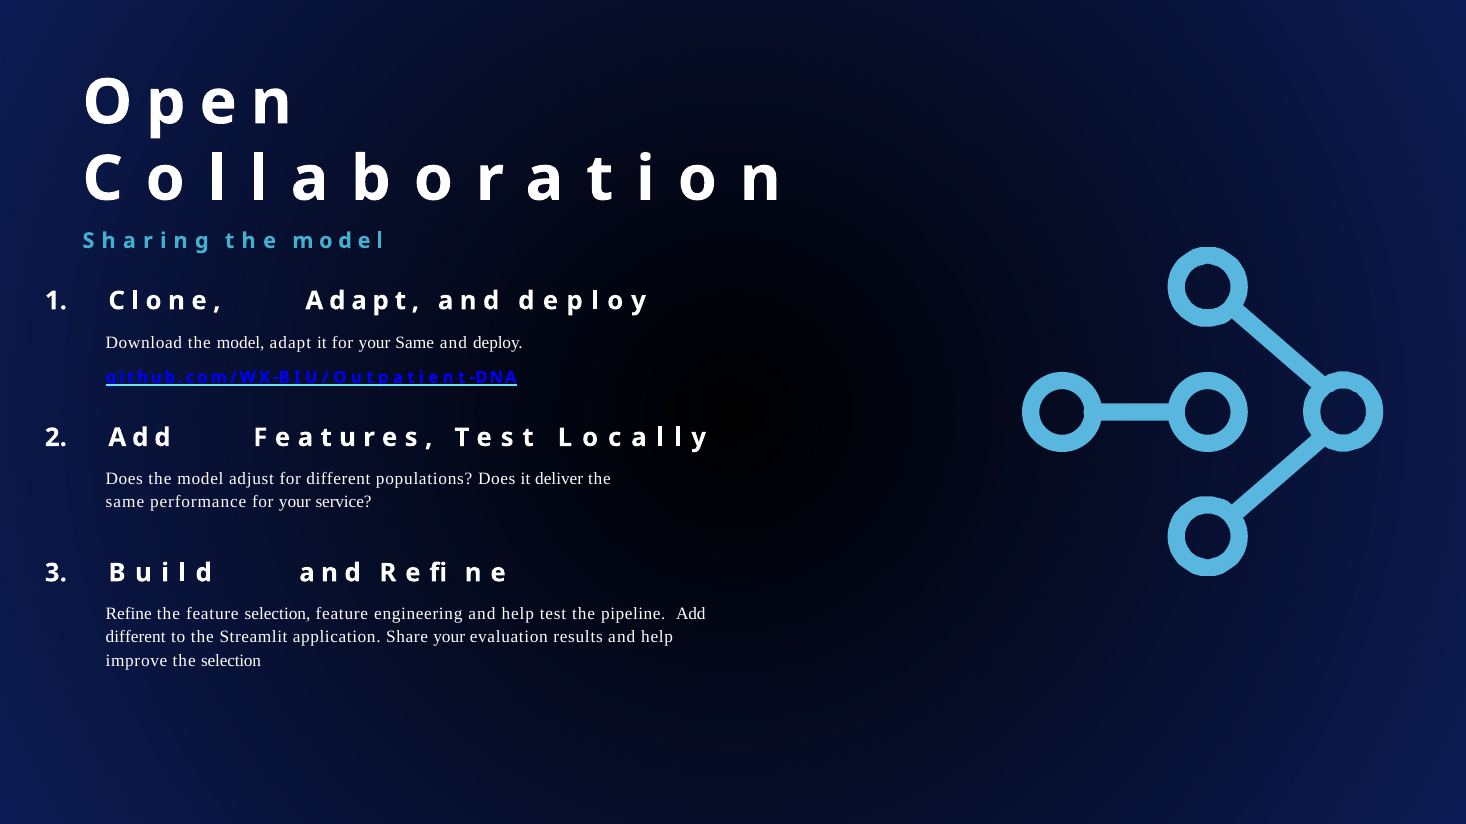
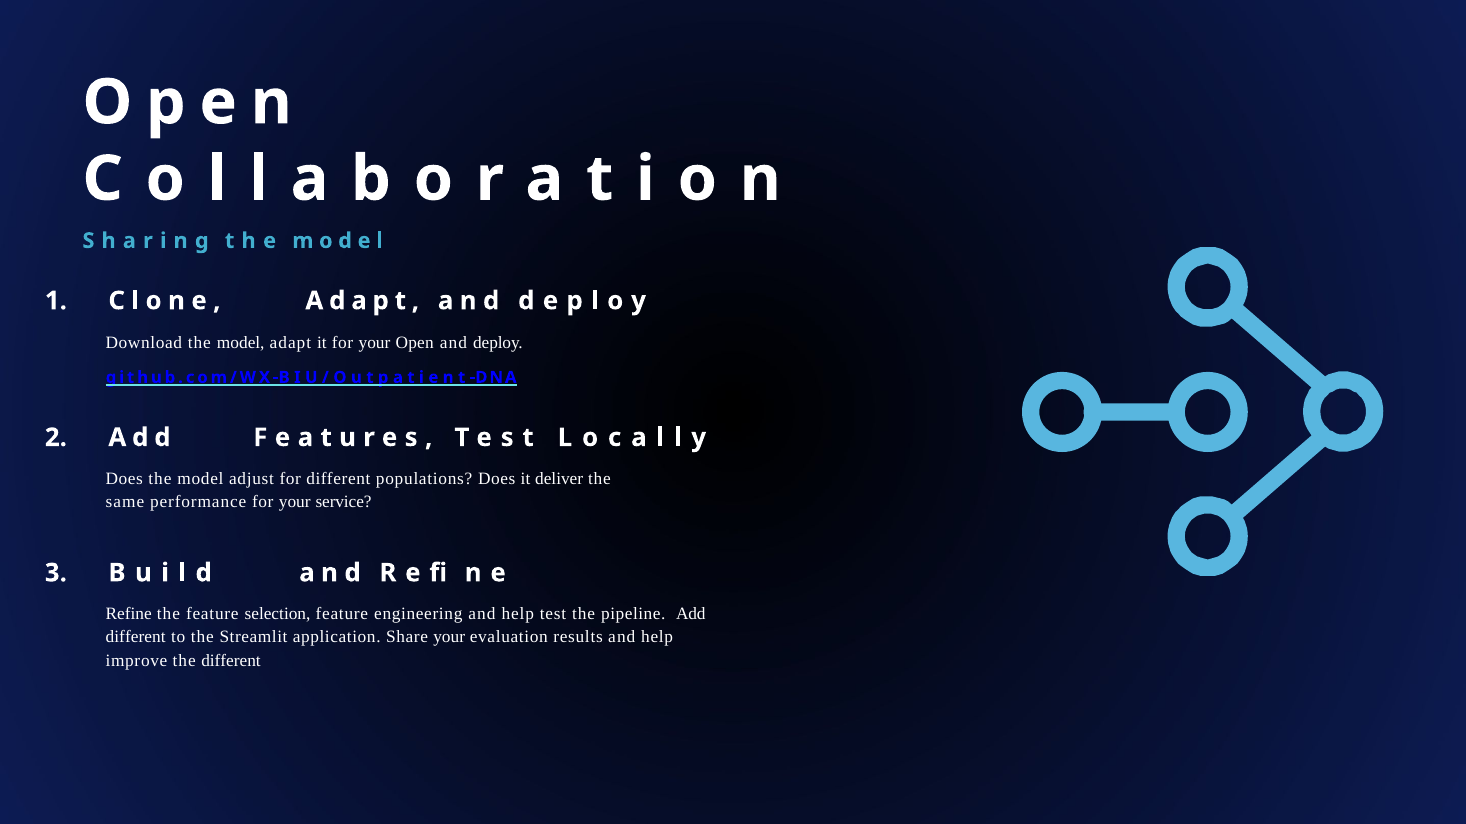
your Same: Same -> Open
the selection: selection -> different
